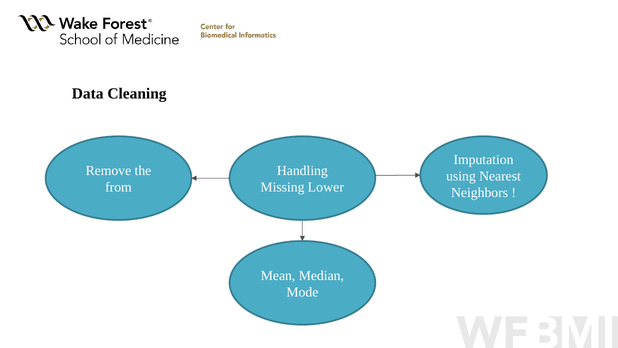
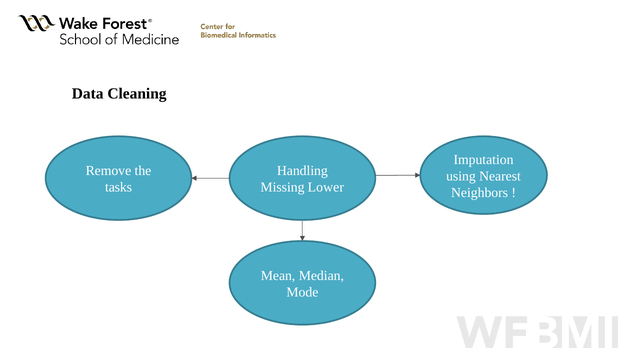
from: from -> tasks
